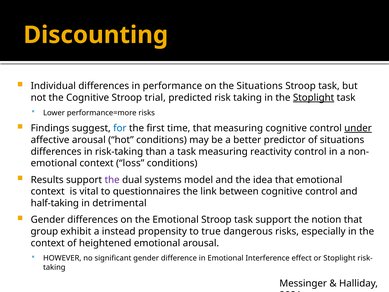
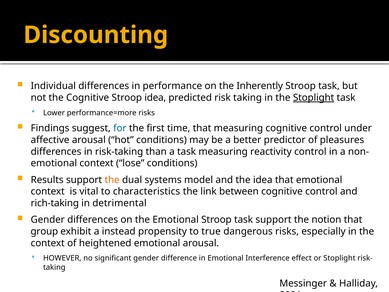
the Situations: Situations -> Inherently
Stroop trial: trial -> idea
under underline: present -> none
of situations: situations -> pleasures
loss: loss -> lose
the at (112, 180) colour: purple -> orange
questionnaires: questionnaires -> characteristics
half-taking: half-taking -> rich-taking
